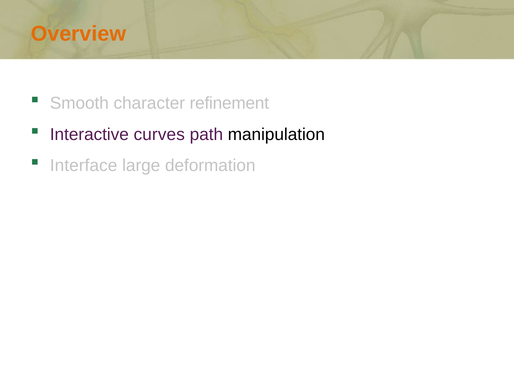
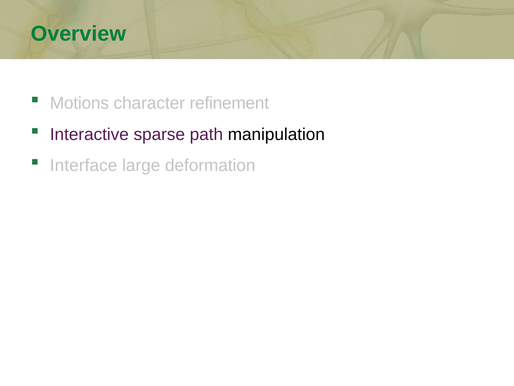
Overview colour: orange -> green
Smooth: Smooth -> Motions
curves: curves -> sparse
